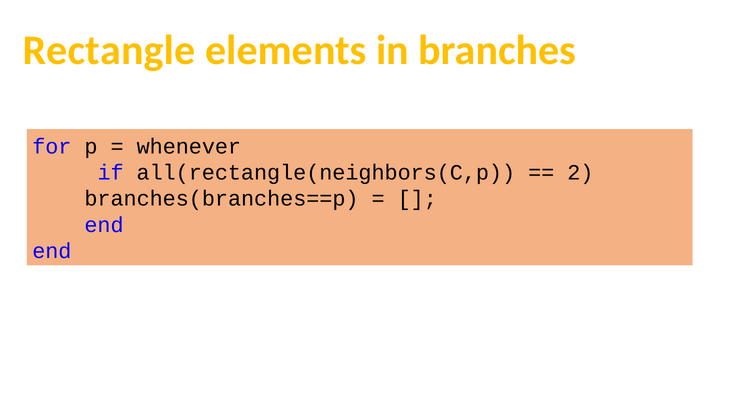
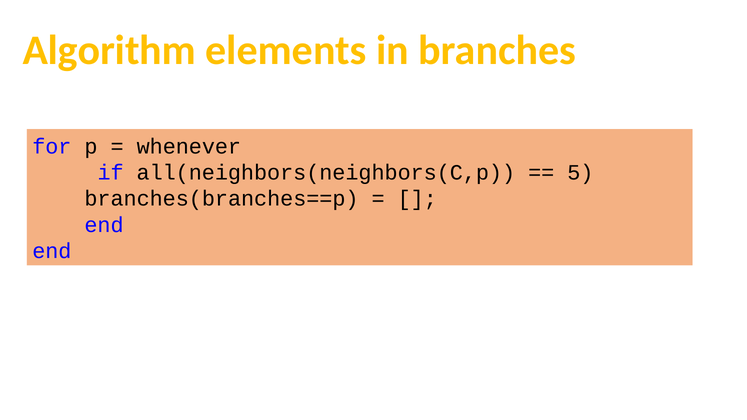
Rectangle: Rectangle -> Algorithm
all(rectangle(neighbors(C,p: all(rectangle(neighbors(C,p -> all(neighbors(neighbors(C,p
2: 2 -> 5
